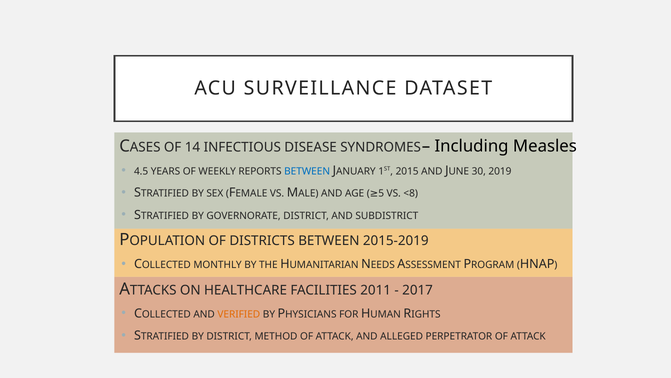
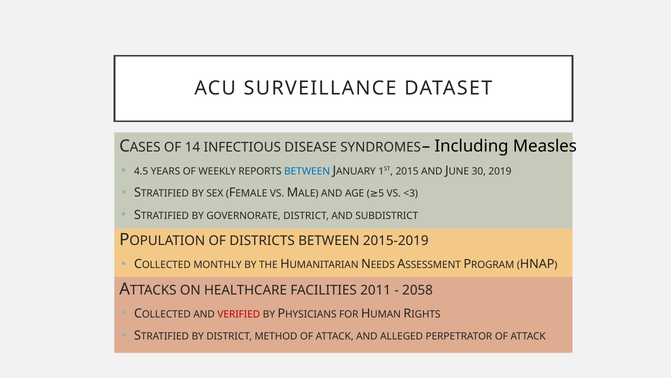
<8: <8 -> <3
2017: 2017 -> 2058
VERIFIED colour: orange -> red
